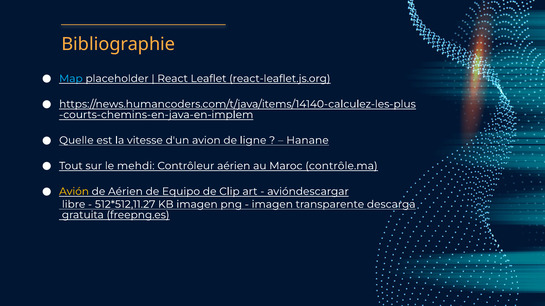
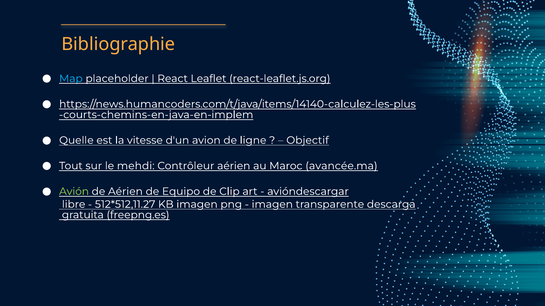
Hanane: Hanane -> Objectif
contrôle.ma: contrôle.ma -> avancée.ma
Avión colour: yellow -> light green
